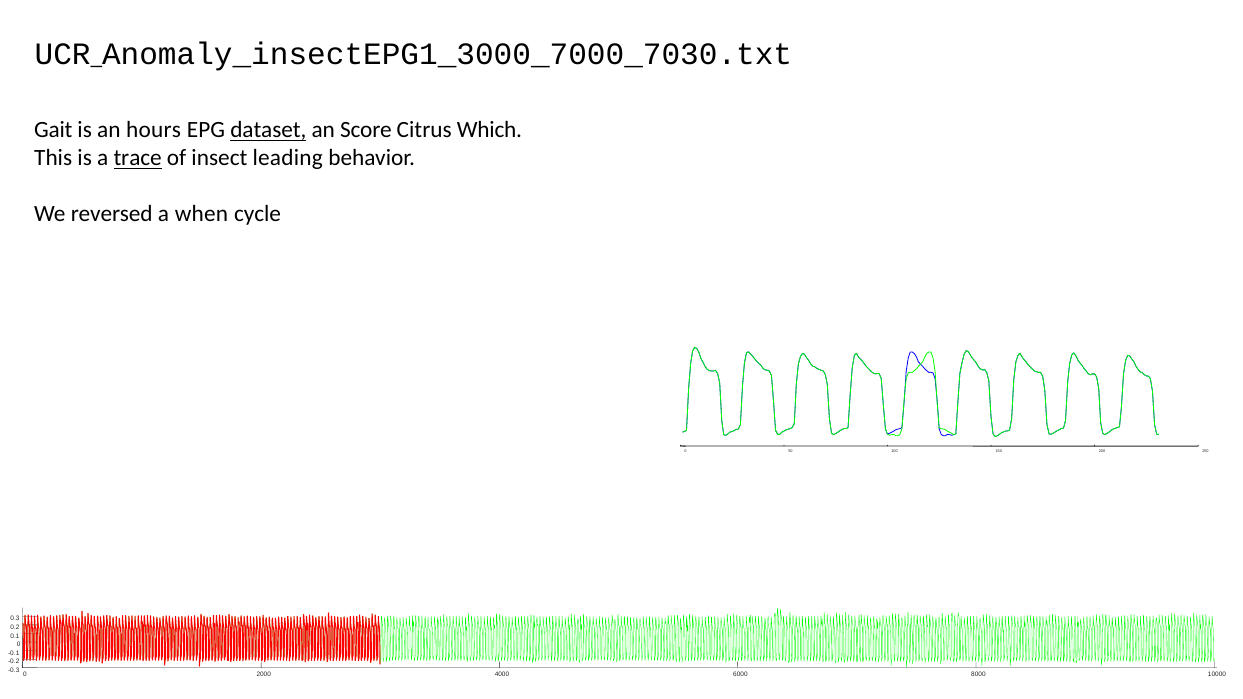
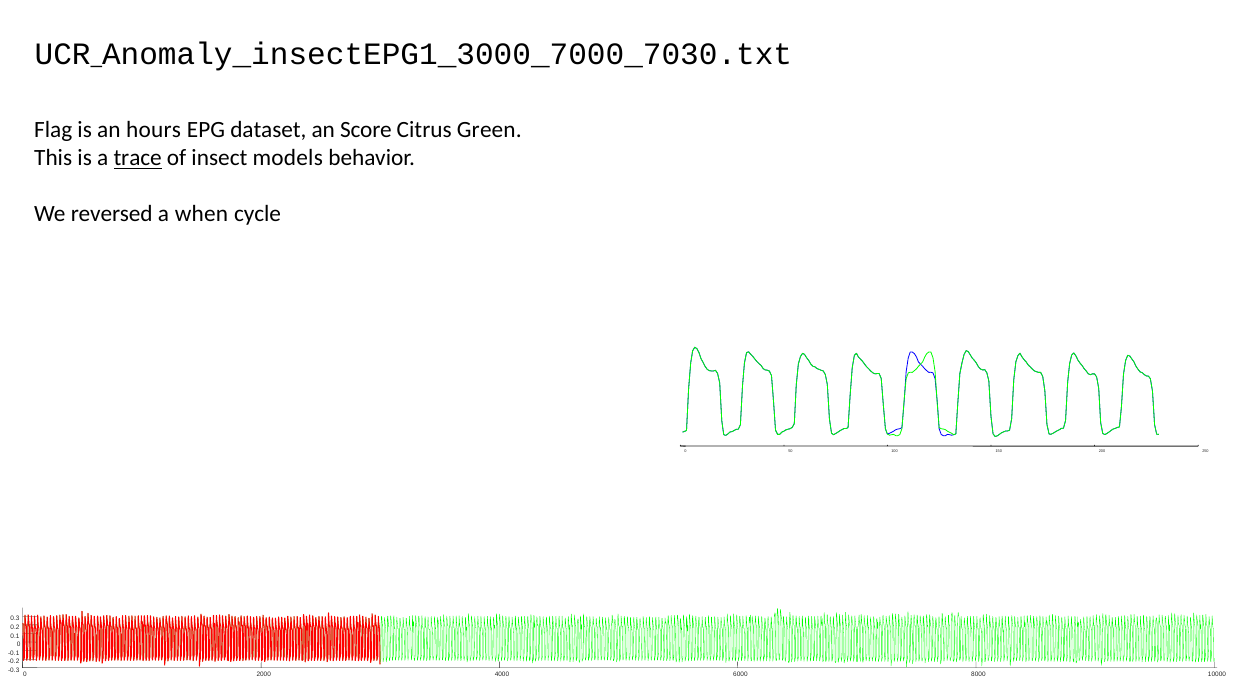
Gait: Gait -> Flag
dataset underline: present -> none
Which: Which -> Green
leading: leading -> models
